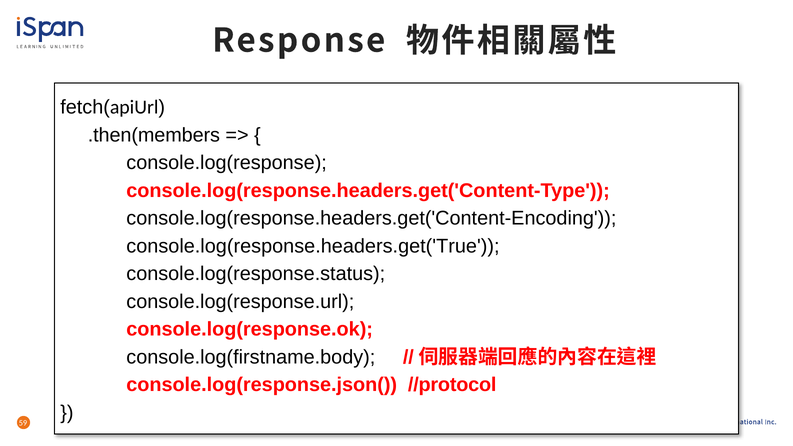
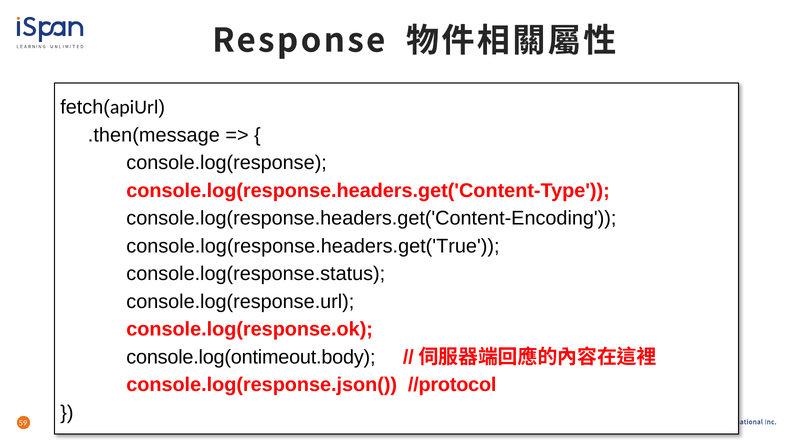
.then(members: .then(members -> .then(message
console.log(firstname.body: console.log(firstname.body -> console.log(ontimeout.body
